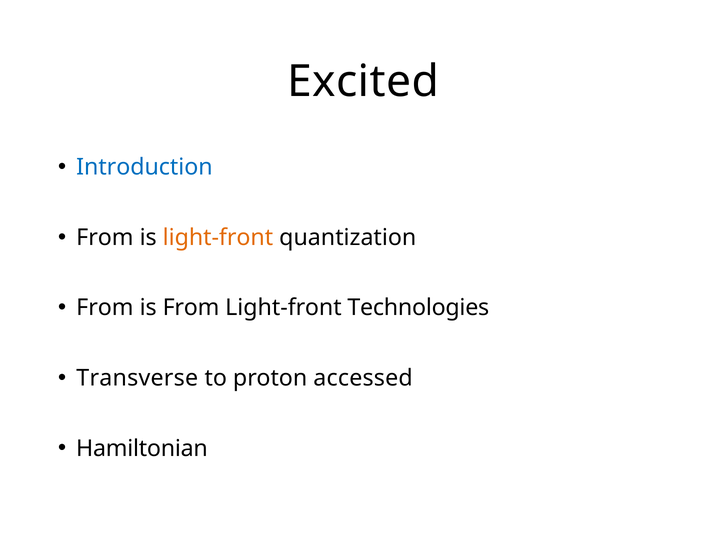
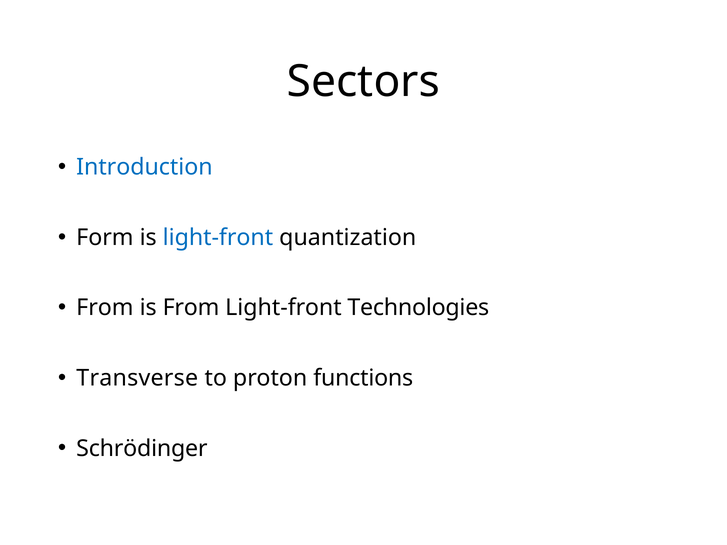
Excited: Excited -> Sectors
From at (105, 238): From -> Form
light-front at (218, 238) colour: orange -> blue
accessed: accessed -> functions
Hamiltonian: Hamiltonian -> Schrödinger
